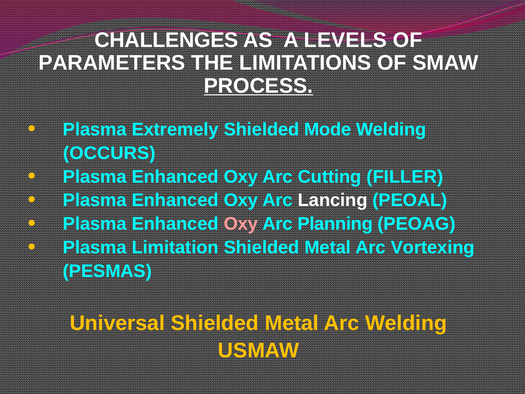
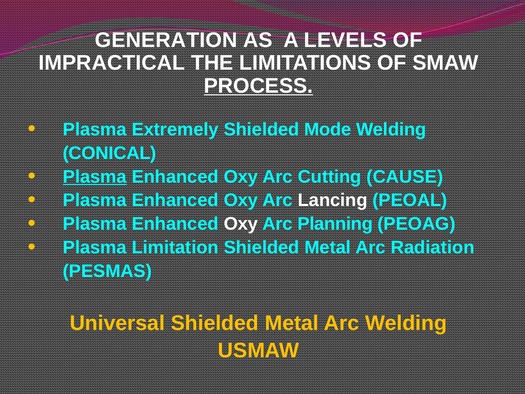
CHALLENGES: CHALLENGES -> GENERATION
PARAMETERS: PARAMETERS -> IMPRACTICAL
OCCURS: OCCURS -> CONICAL
Plasma at (95, 177) underline: none -> present
FILLER: FILLER -> CAUSE
Oxy at (241, 224) colour: pink -> white
Vortexing: Vortexing -> Radiation
